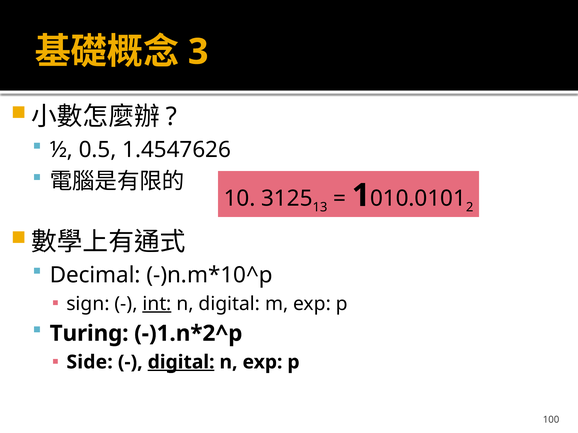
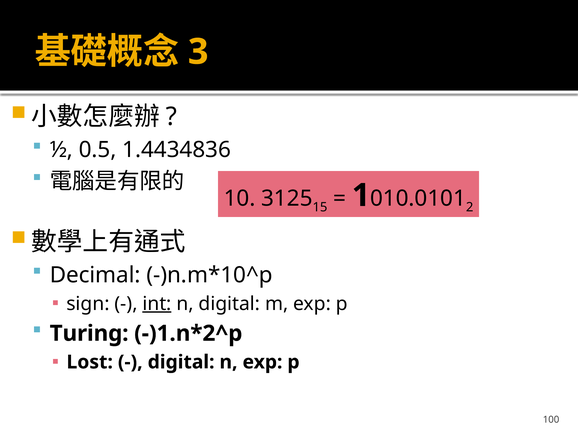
1.4547626: 1.4547626 -> 1.4434836
13: 13 -> 15
Side: Side -> Lost
digital at (181, 362) underline: present -> none
